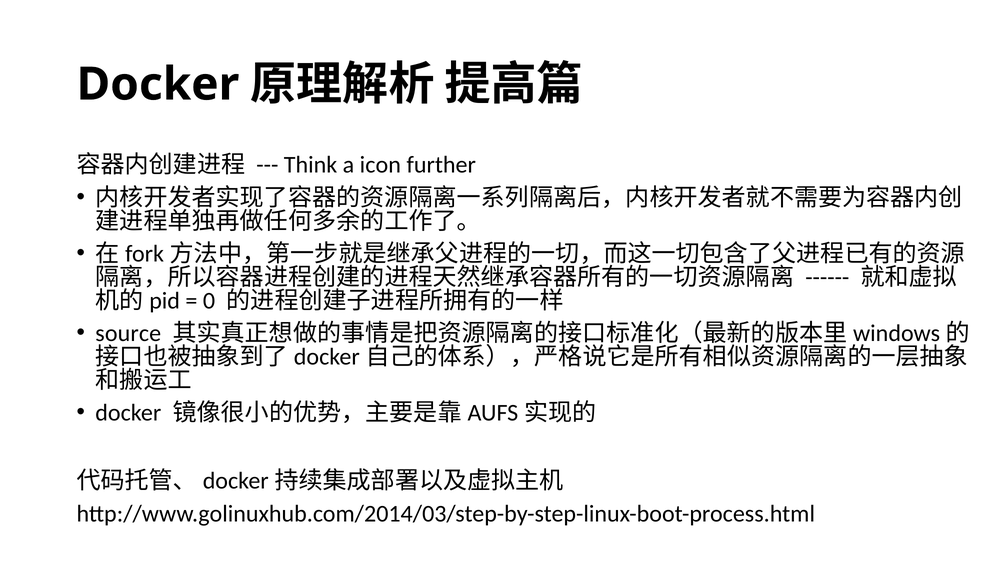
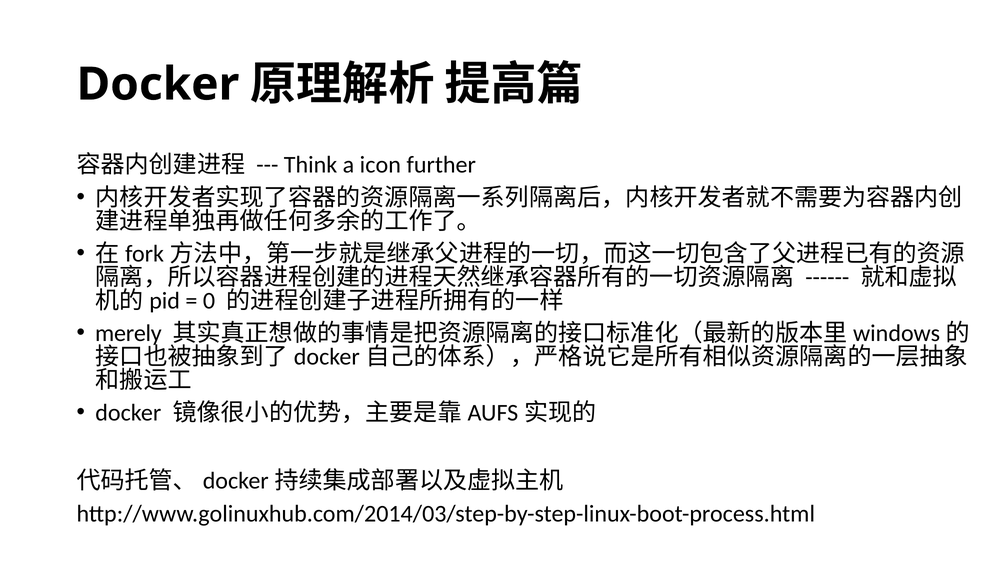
source: source -> merely
